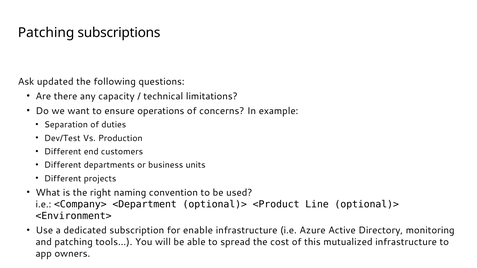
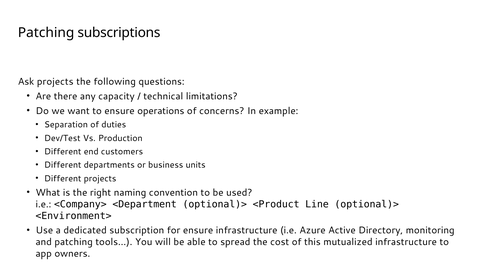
Ask updated: updated -> projects
for enable: enable -> ensure
